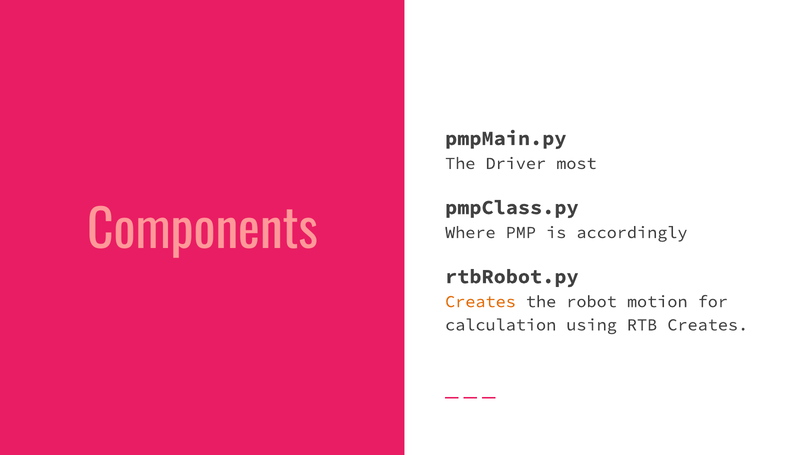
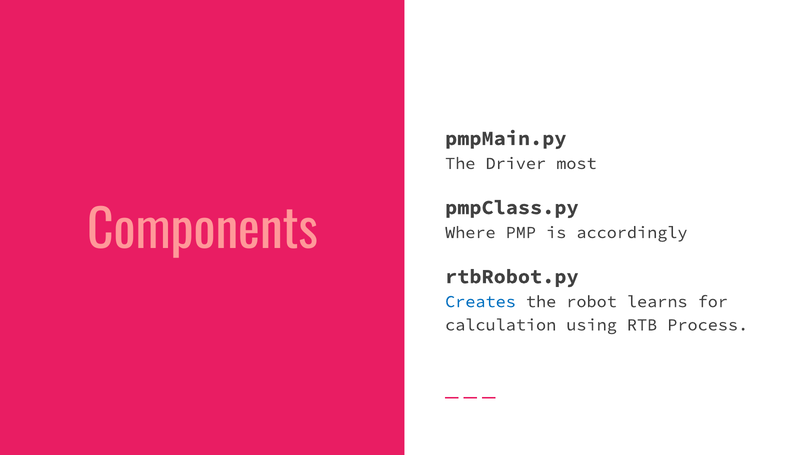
Creates at (480, 302) colour: orange -> blue
motion: motion -> learns
RTB Creates: Creates -> Process
